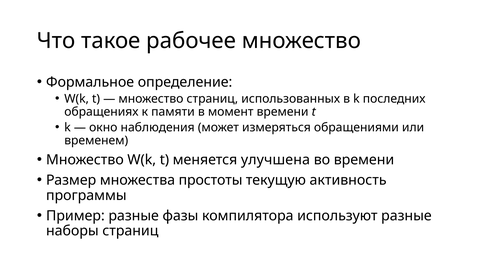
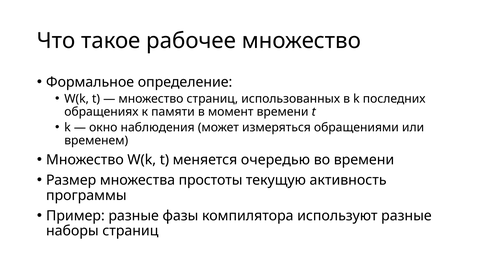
улучшена: улучшена -> очередью
